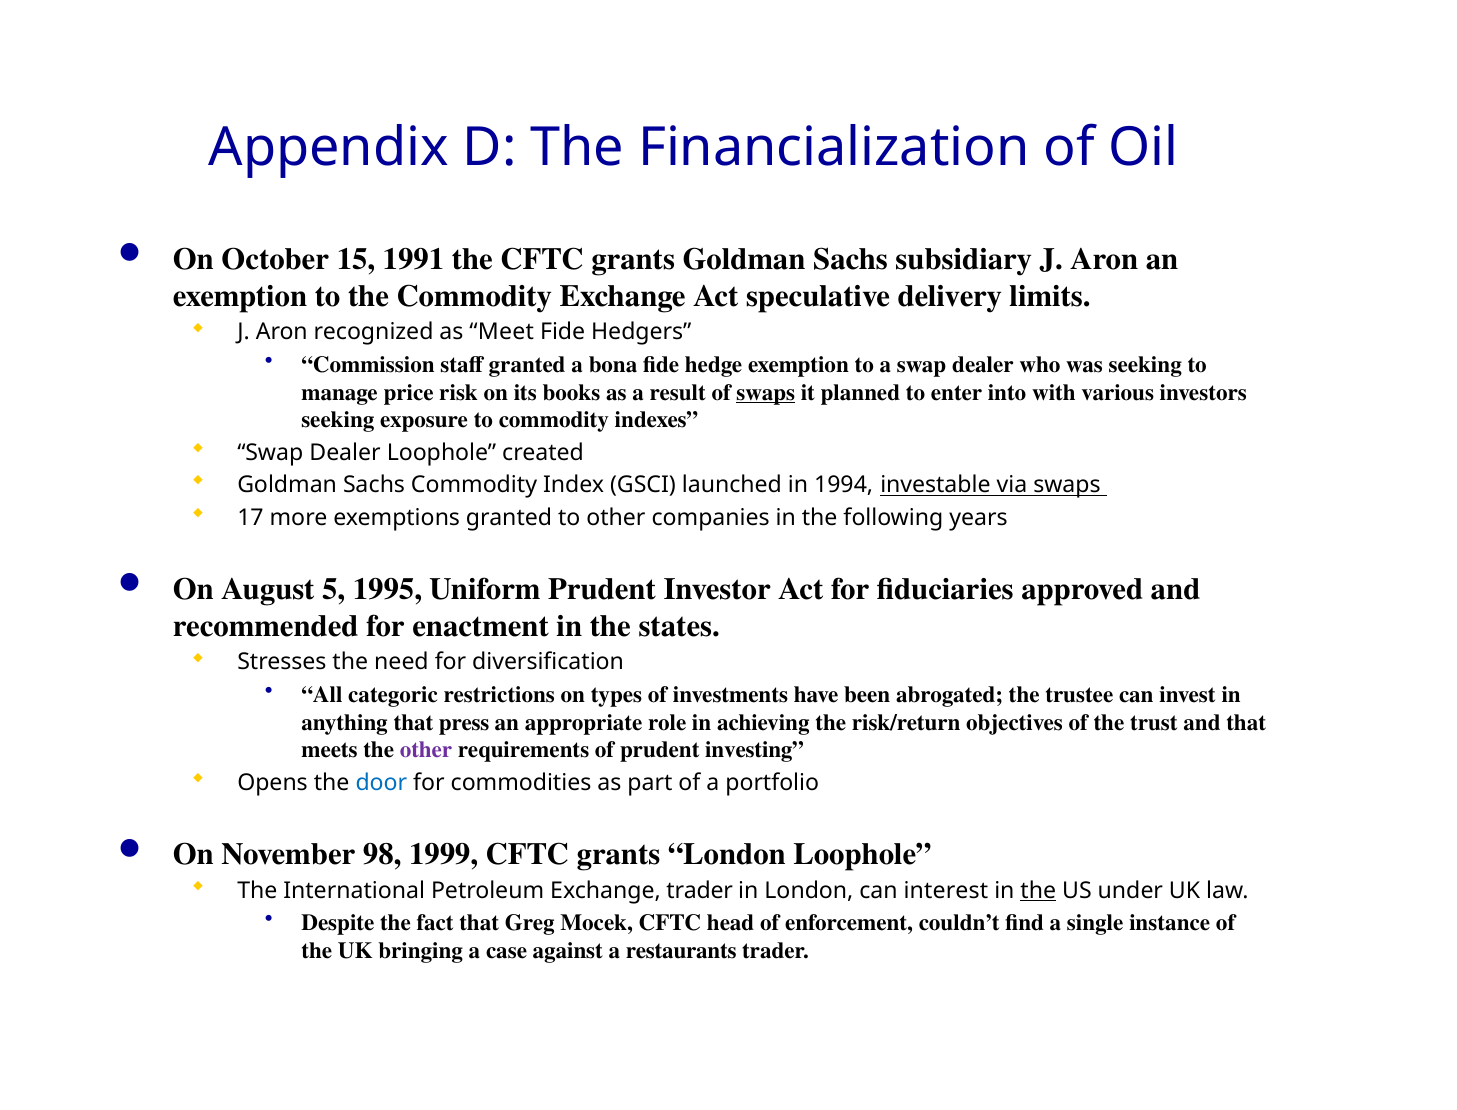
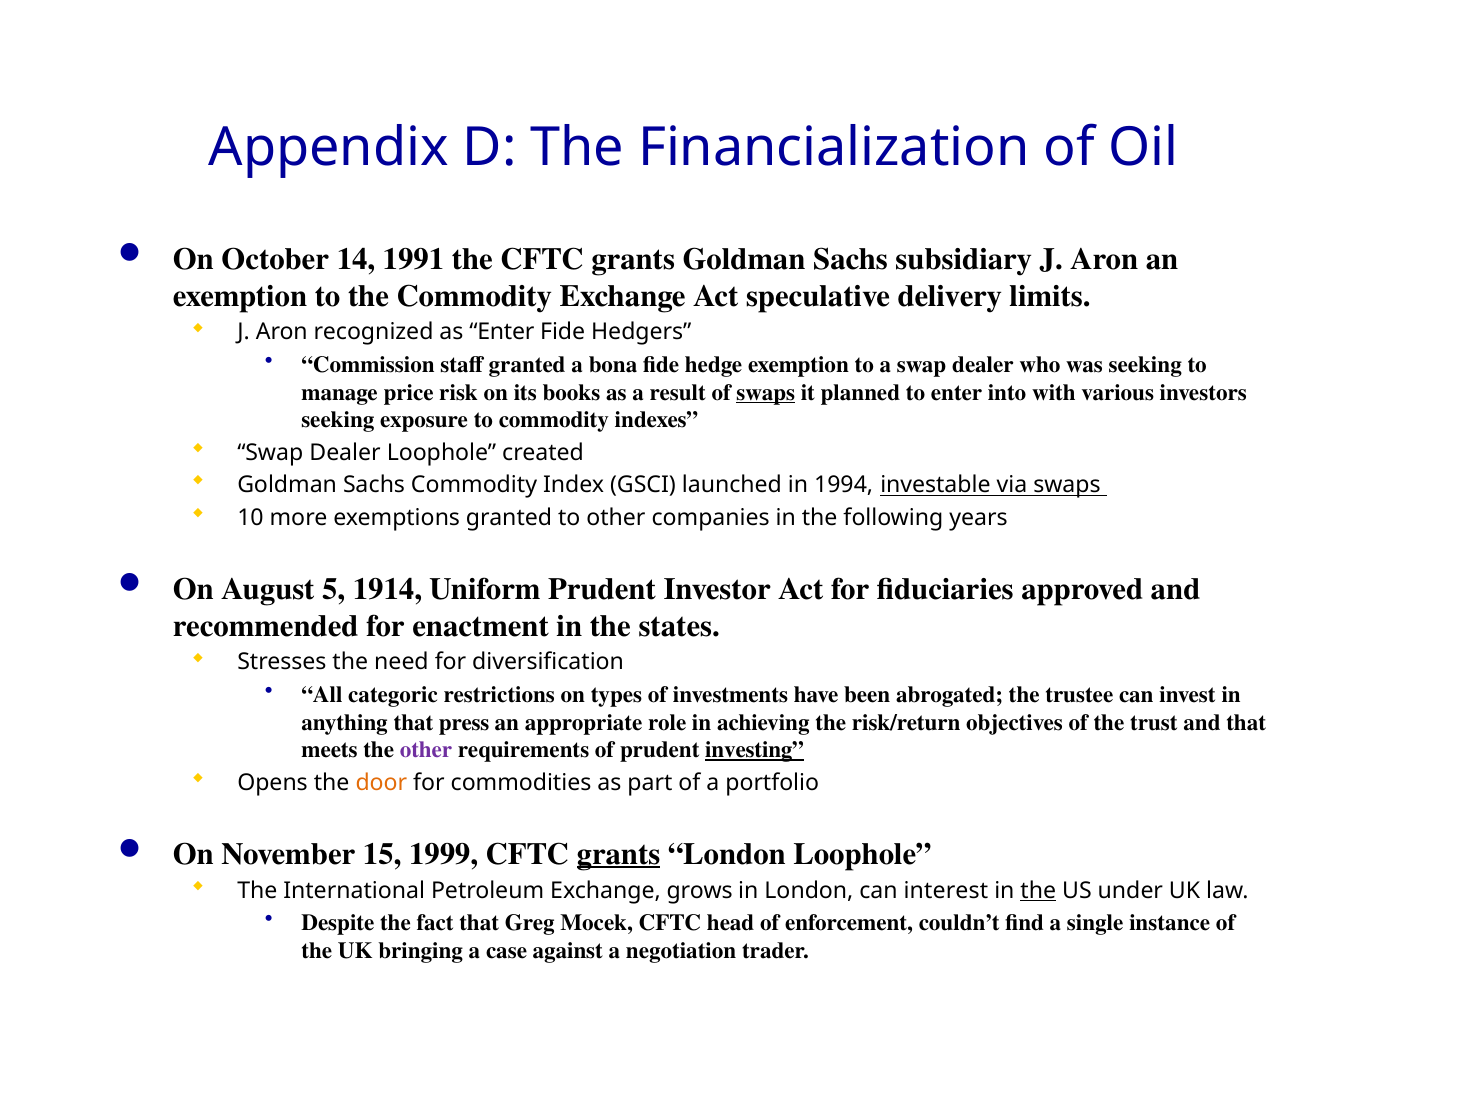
15: 15 -> 14
as Meet: Meet -> Enter
17: 17 -> 10
1995: 1995 -> 1914
investing underline: none -> present
door colour: blue -> orange
98: 98 -> 15
grants at (618, 854) underline: none -> present
Exchange trader: trader -> grows
restaurants: restaurants -> negotiation
